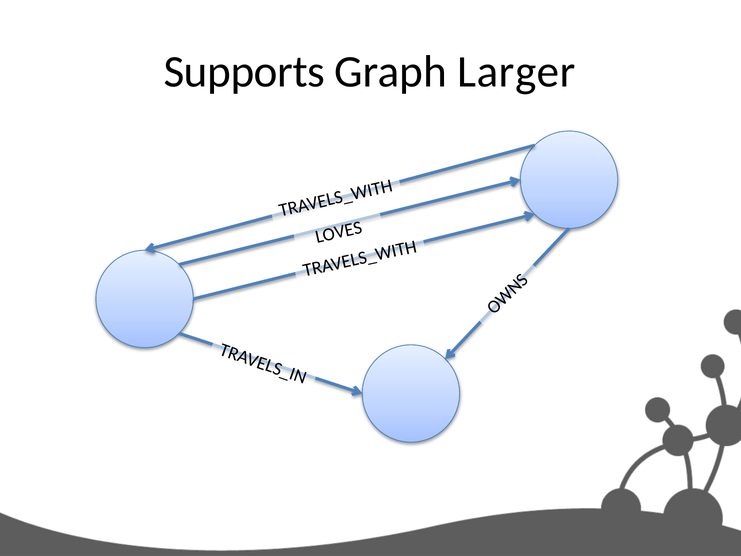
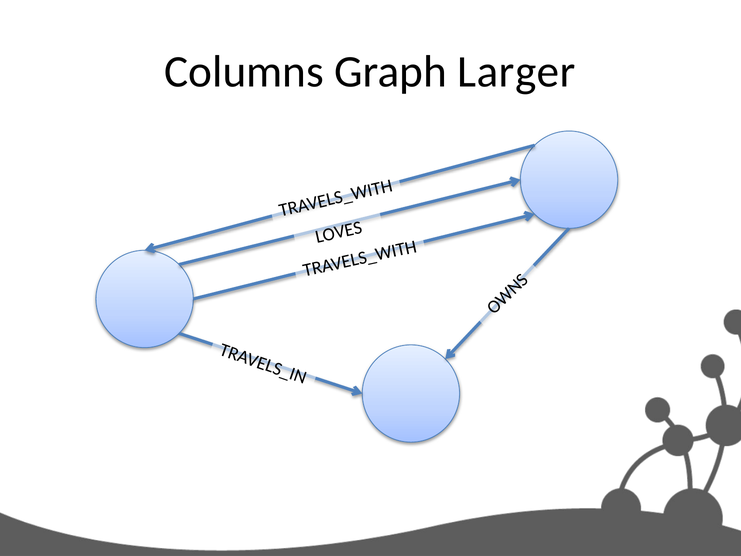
Supports: Supports -> Columns
